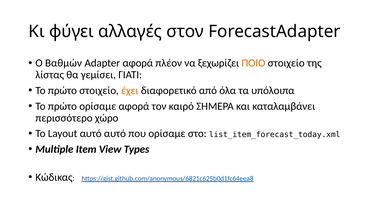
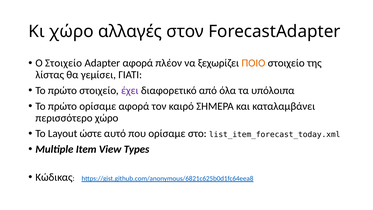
Κι φύγει: φύγει -> χώρο
Ο Βαθμών: Βαθμών -> Στοιχείο
έχει colour: orange -> purple
Layout αυτό: αυτό -> ώστε
